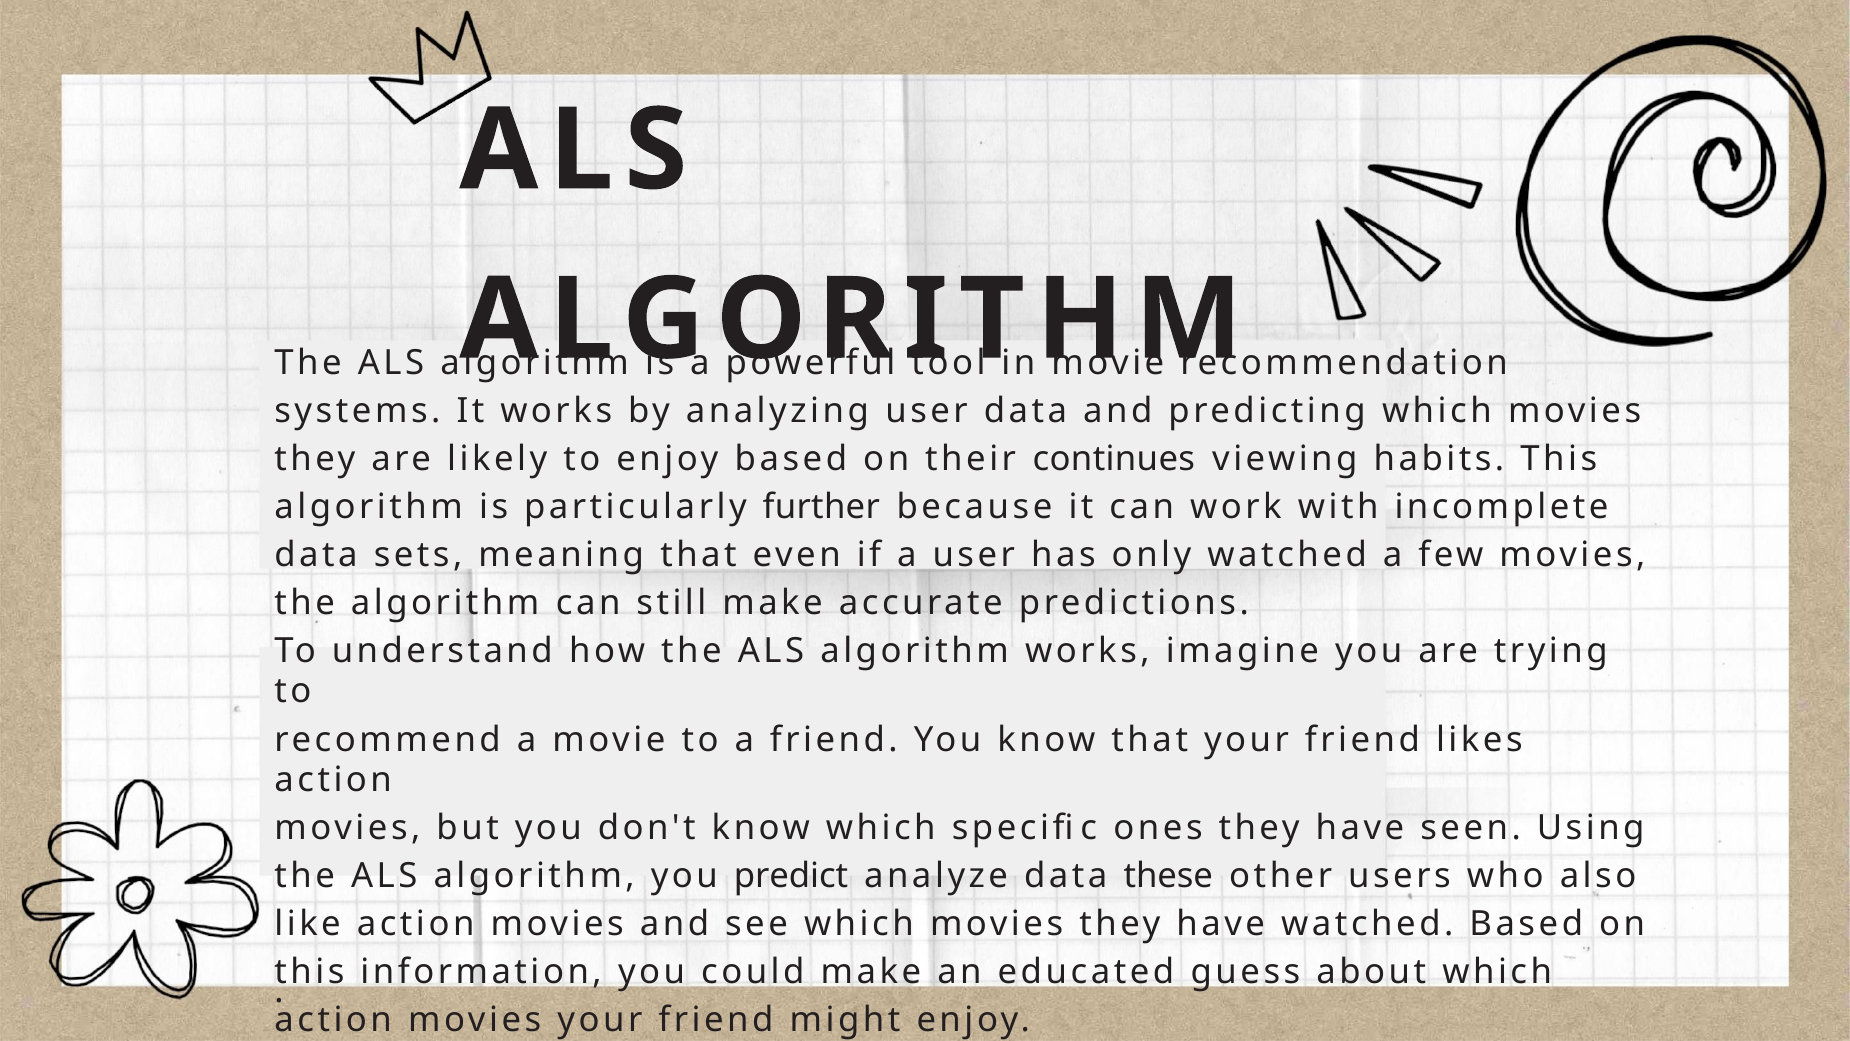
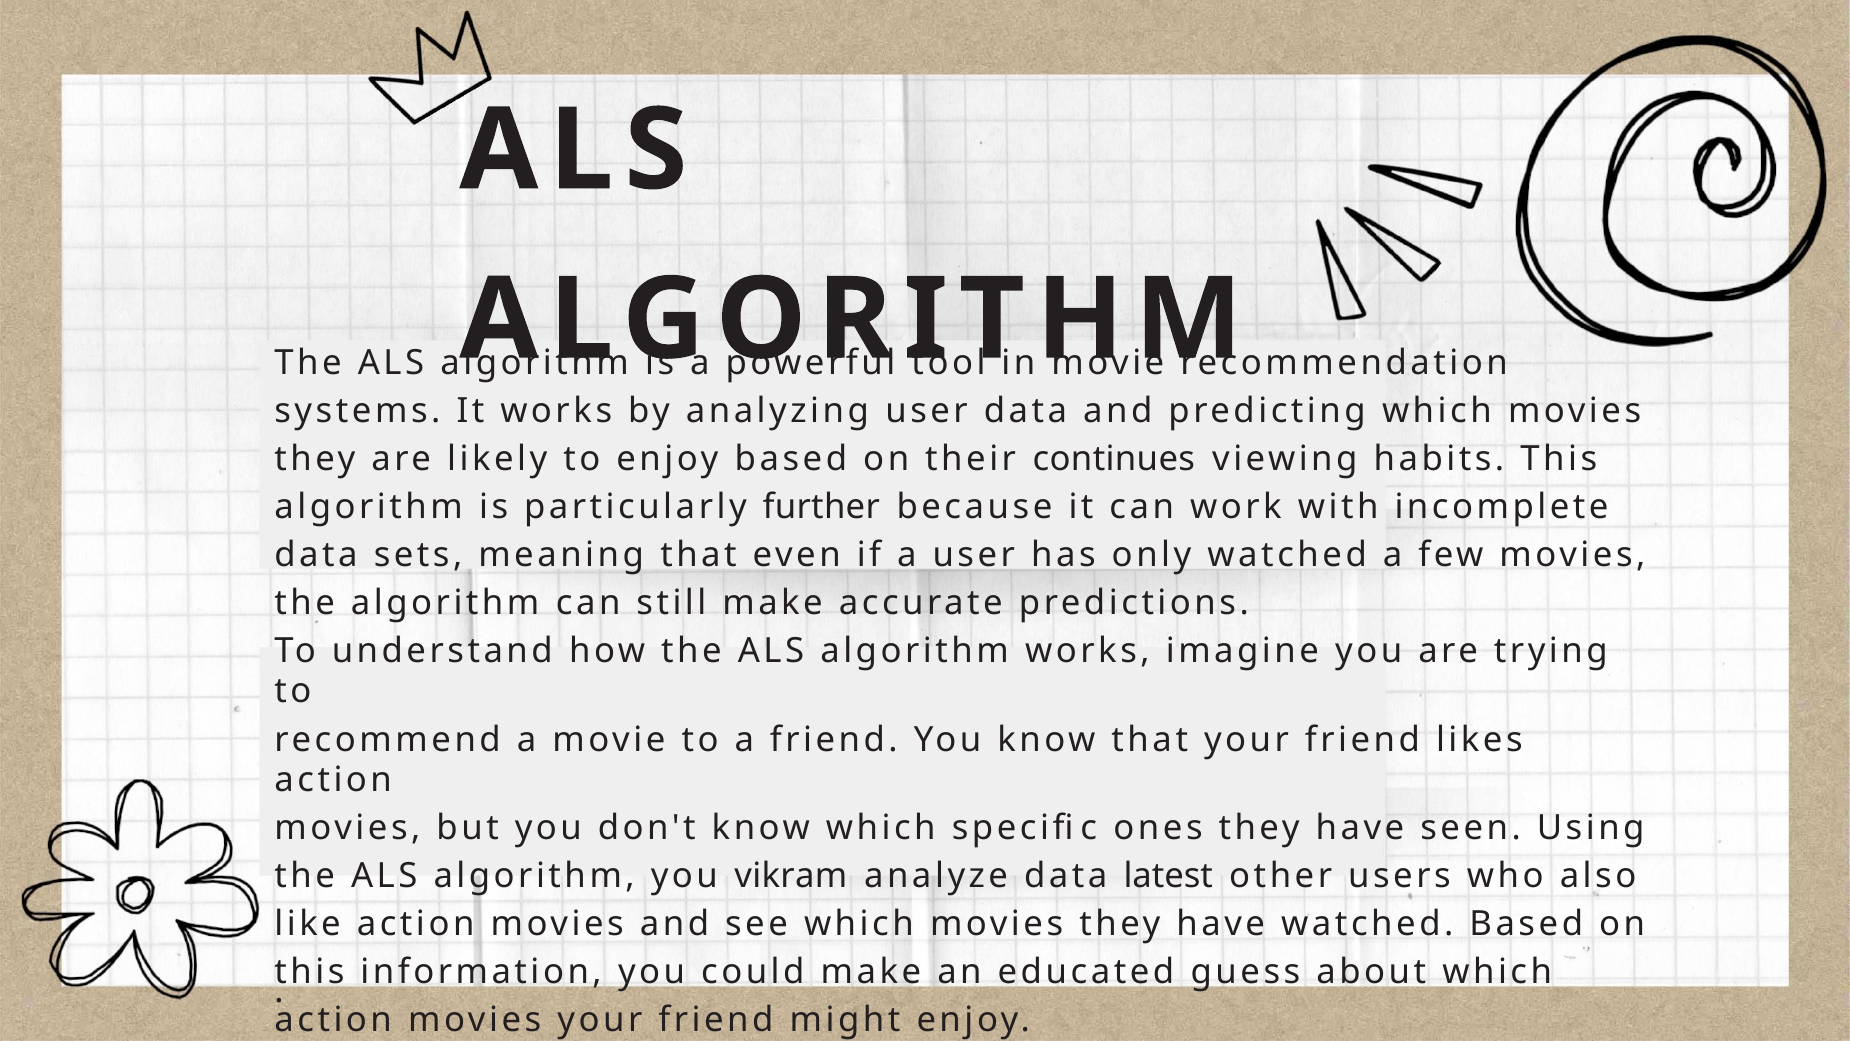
predict: predict -> vikram
these: these -> latest
